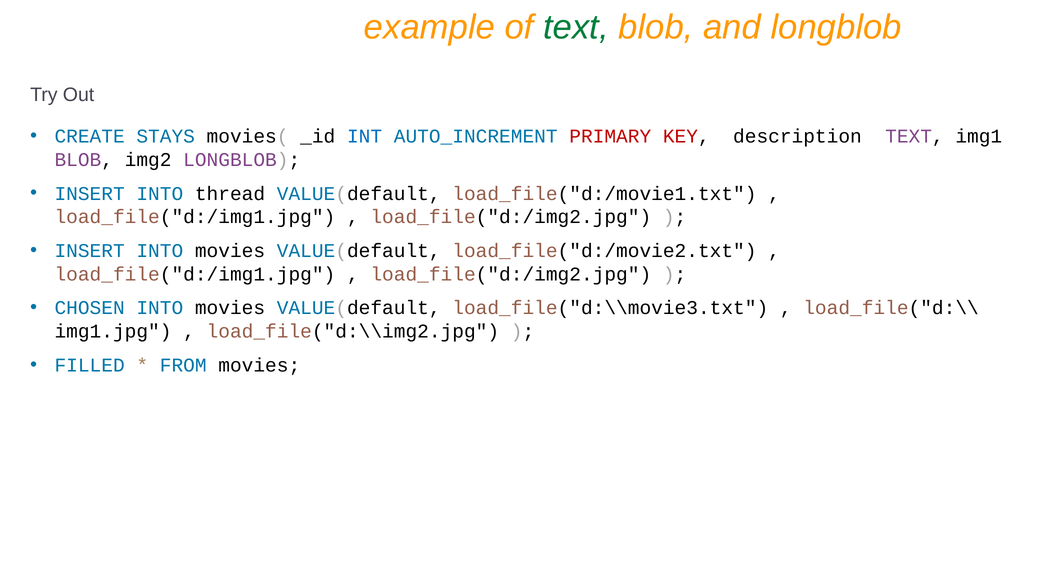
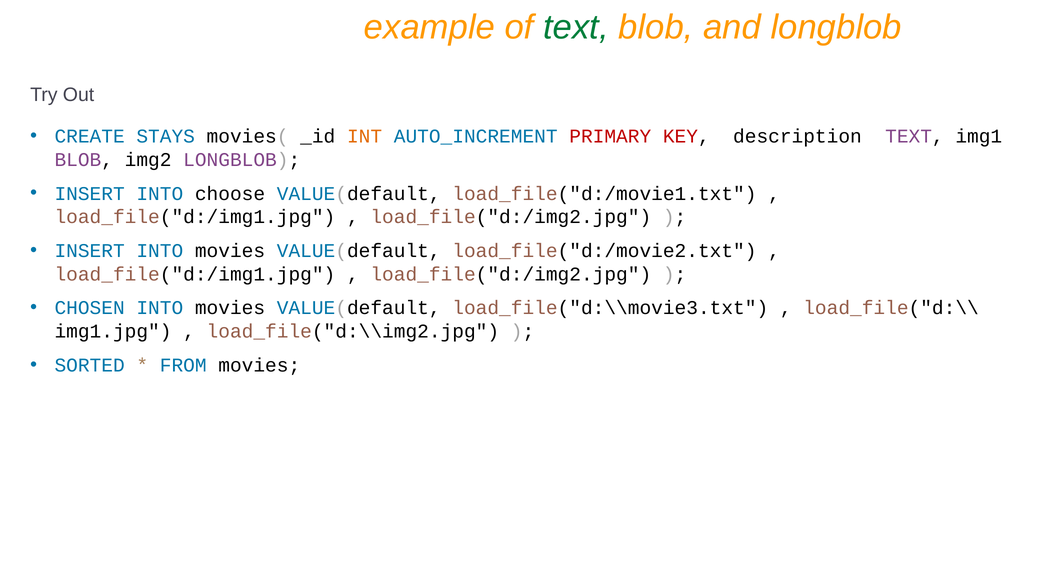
INT colour: blue -> orange
thread: thread -> choose
FILLED: FILLED -> SORTED
